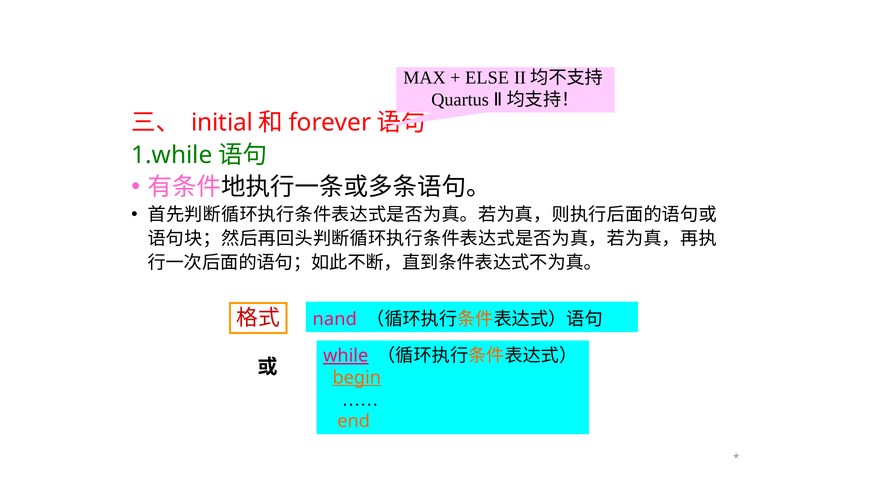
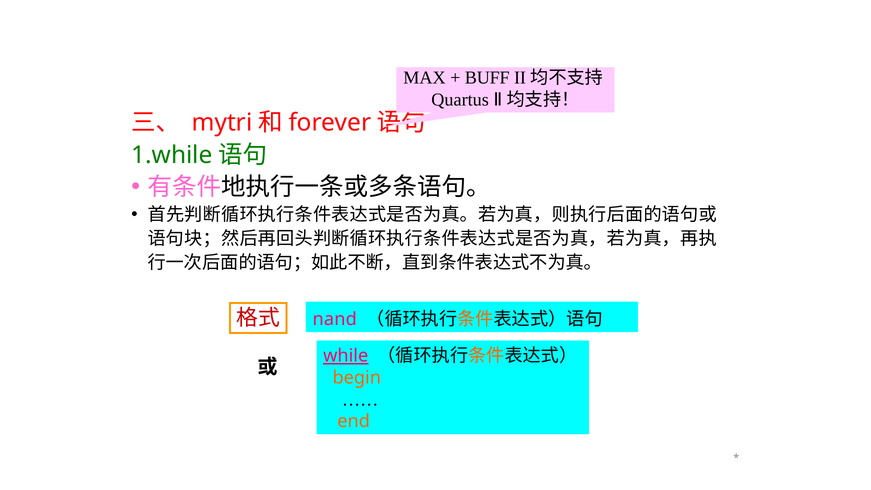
ELSE: ELSE -> BUFF
initial: initial -> mytri
begin underline: present -> none
